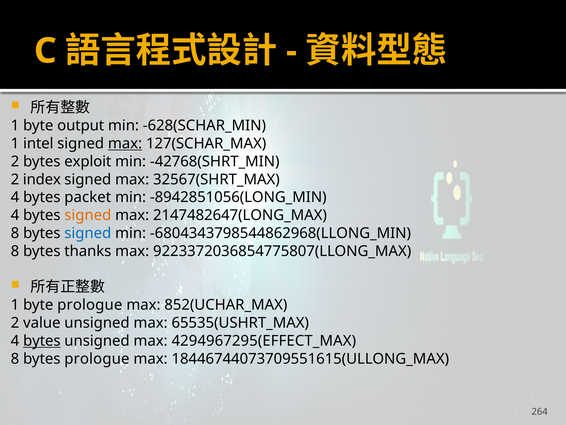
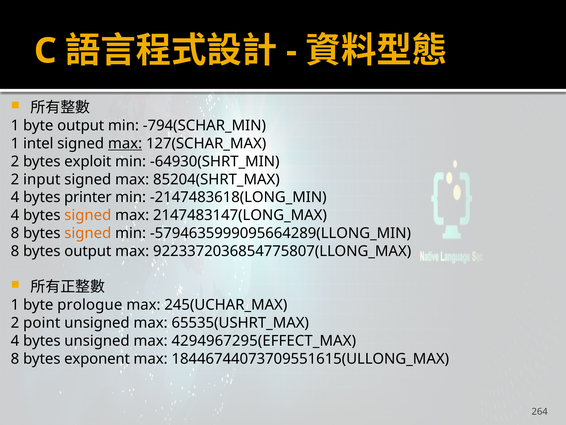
-628(SCHAR_MIN: -628(SCHAR_MIN -> -794(SCHAR_MIN
-42768(SHRT_MIN: -42768(SHRT_MIN -> -64930(SHRT_MIN
index: index -> input
32567(SHRT_MAX: 32567(SHRT_MAX -> 85204(SHRT_MAX
packet: packet -> printer
-8942851056(LONG_MIN: -8942851056(LONG_MIN -> -2147483618(LONG_MIN
2147482647(LONG_MAX: 2147482647(LONG_MAX -> 2147483147(LONG_MAX
signed at (88, 233) colour: blue -> orange
-6804343798544862968(LLONG_MIN: -6804343798544862968(LLONG_MIN -> -5794635999095664289(LLONG_MIN
bytes thanks: thanks -> output
852(UCHAR_MAX: 852(UCHAR_MAX -> 245(UCHAR_MAX
value: value -> point
bytes at (42, 340) underline: present -> none
bytes prologue: prologue -> exponent
